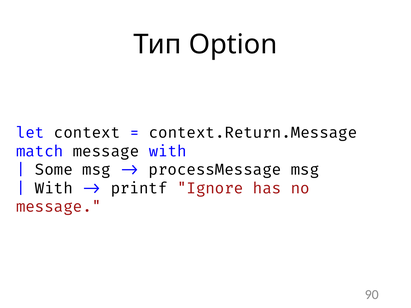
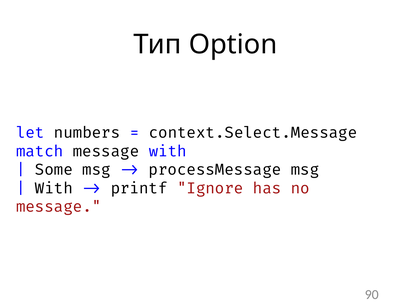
context: context -> numbers
context.Return.Message: context.Return.Message -> context.Select.Message
